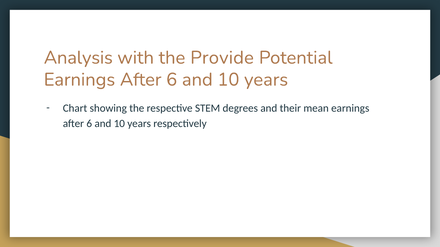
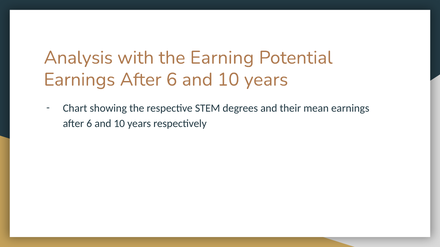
Provide: Provide -> Earning
